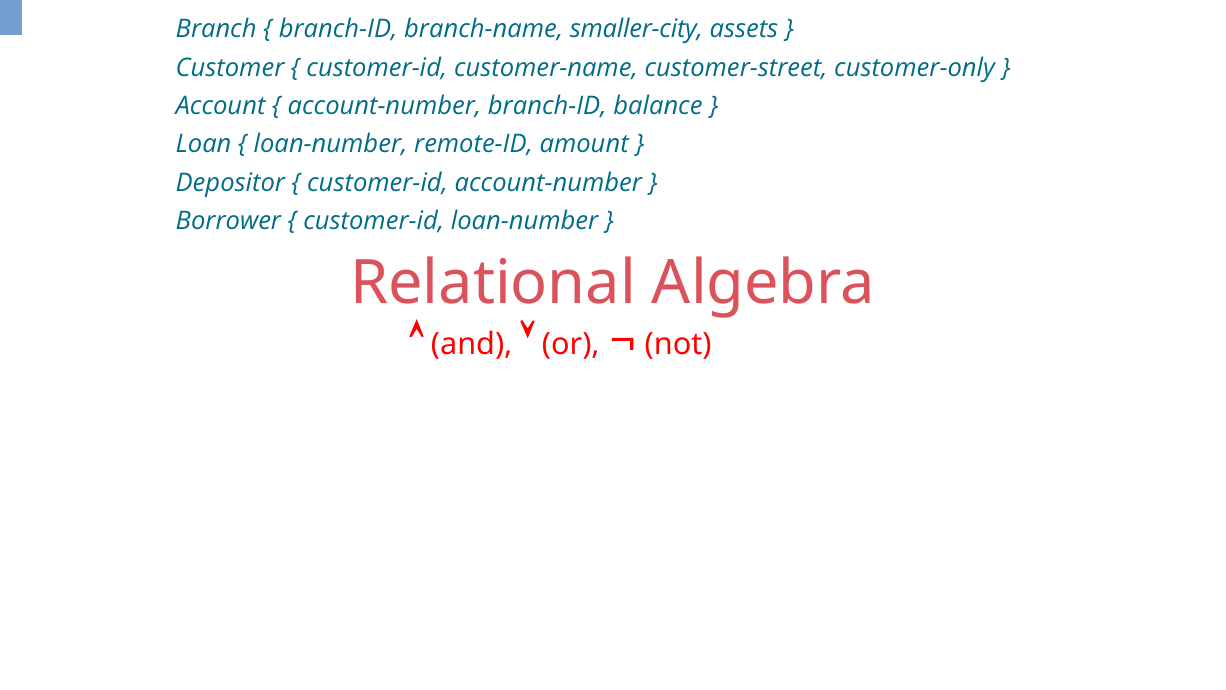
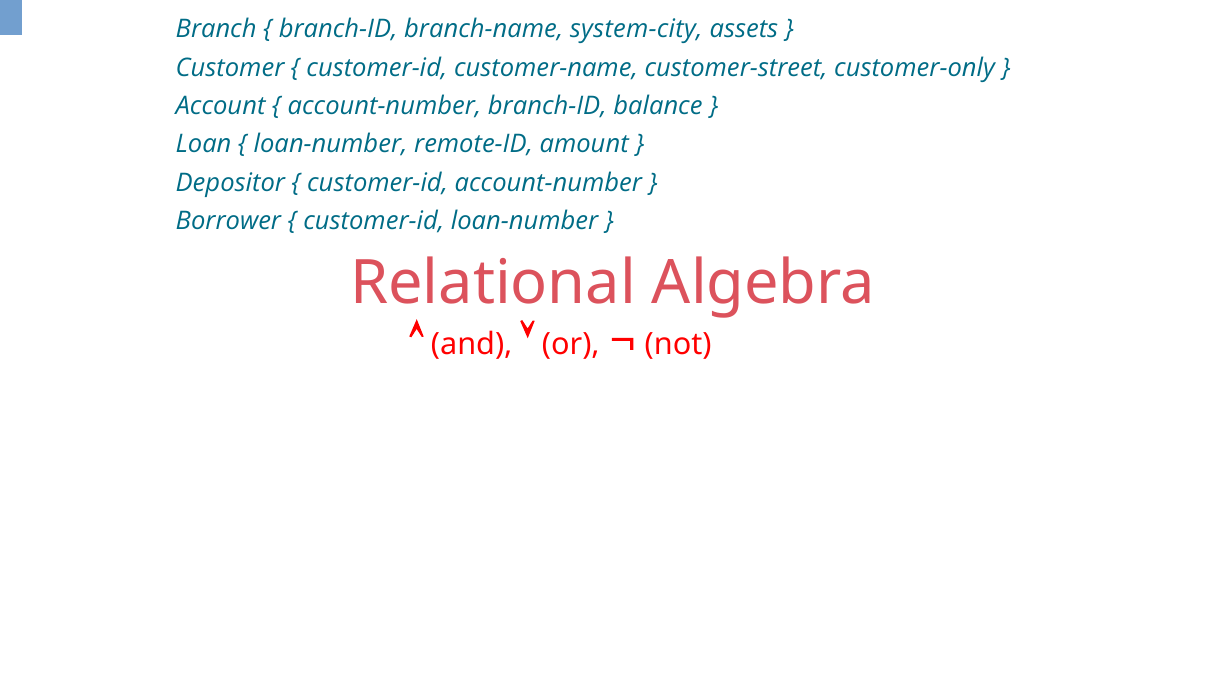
smaller-city: smaller-city -> system-city
